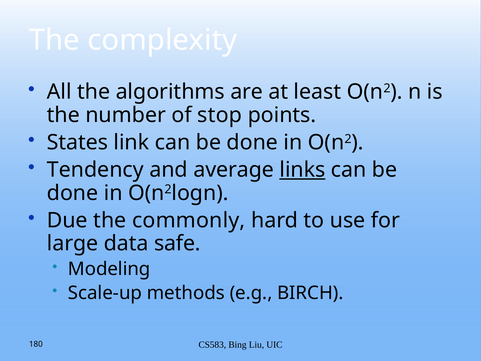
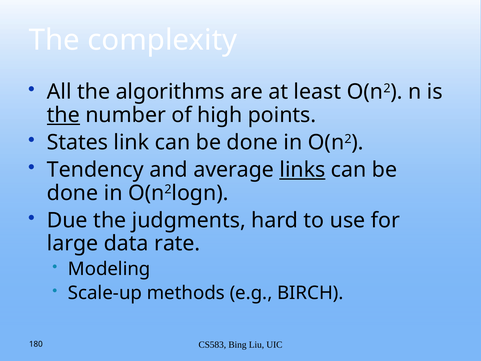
the at (63, 115) underline: none -> present
stop: stop -> high
commonly: commonly -> judgments
safe: safe -> rate
